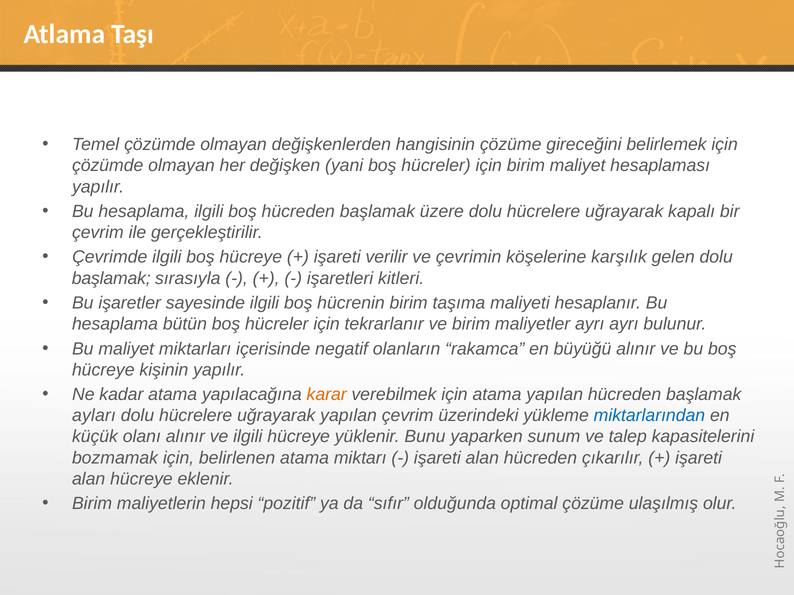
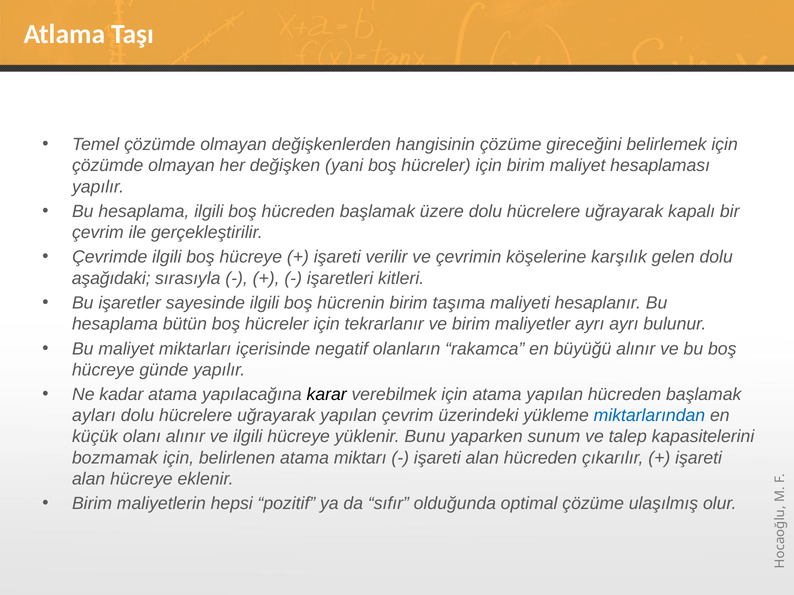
başlamak at (111, 279): başlamak -> aşağıdaki
kişinin: kişinin -> günde
karar colour: orange -> black
